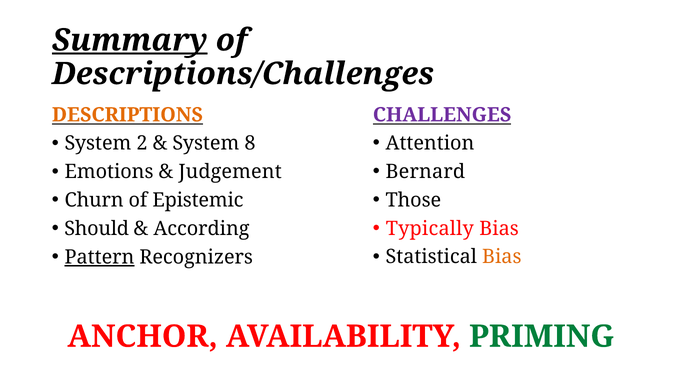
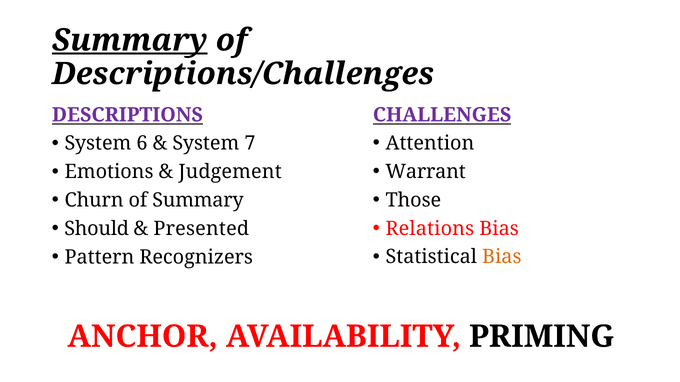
DESCRIPTIONS colour: orange -> purple
2: 2 -> 6
8: 8 -> 7
Bernard: Bernard -> Warrant
of Epistemic: Epistemic -> Summary
Typically: Typically -> Relations
According: According -> Presented
Pattern underline: present -> none
PRIMING colour: green -> black
